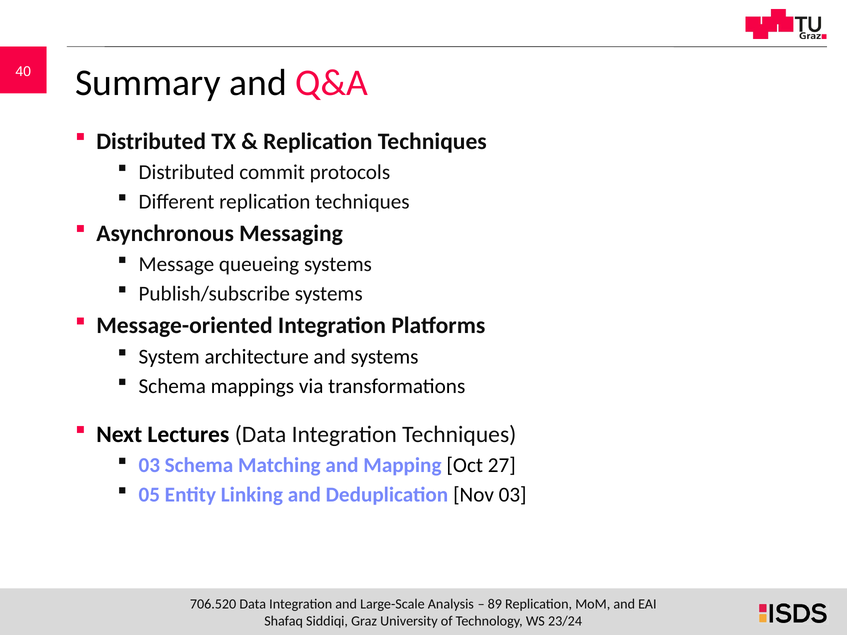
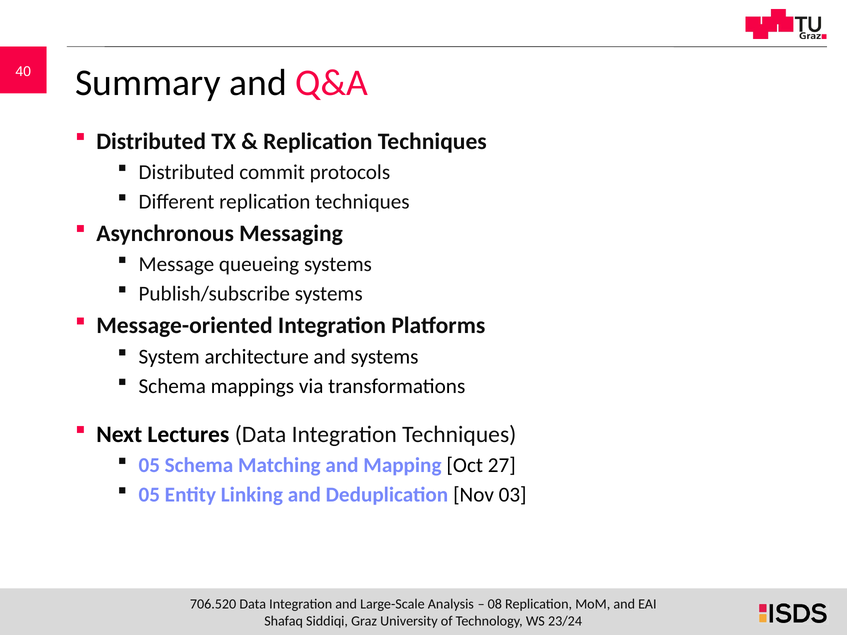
03 at (149, 465): 03 -> 05
89: 89 -> 08
